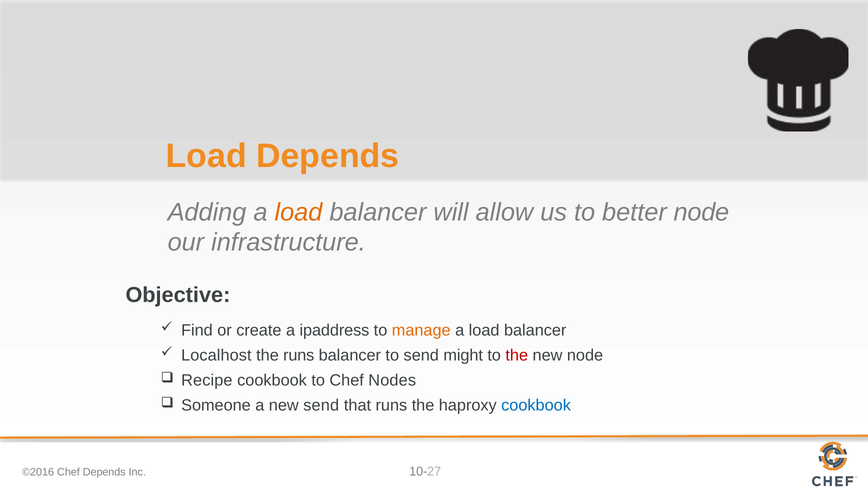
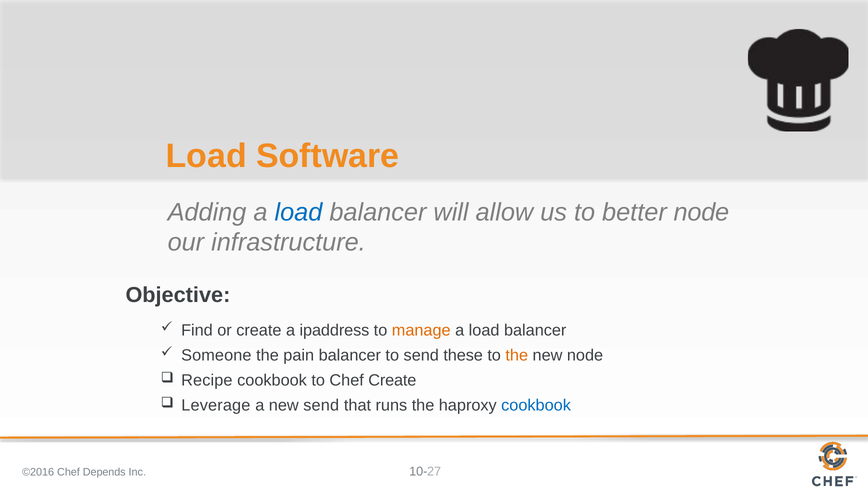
Load Depends: Depends -> Software
load at (298, 212) colour: orange -> blue
Localhost: Localhost -> Someone
the runs: runs -> pain
might: might -> these
the at (517, 356) colour: red -> orange
Chef Nodes: Nodes -> Create
Someone: Someone -> Leverage
